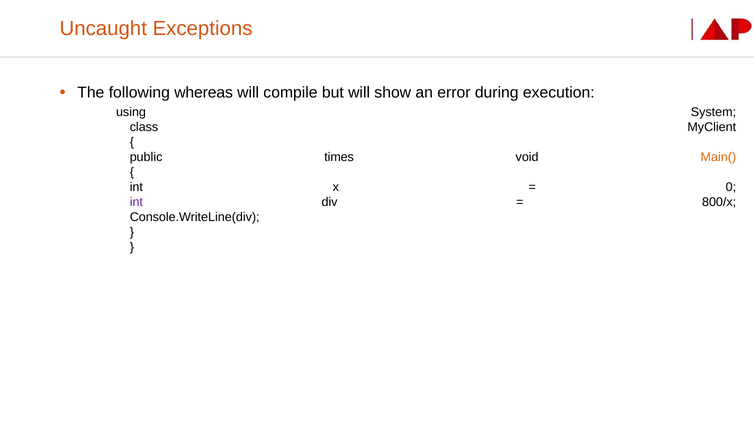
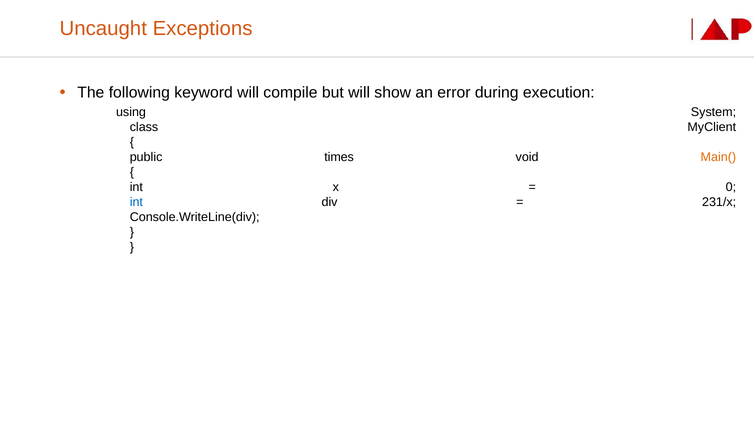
whereas: whereas -> keyword
int at (136, 202) colour: purple -> blue
800/x: 800/x -> 231/x
